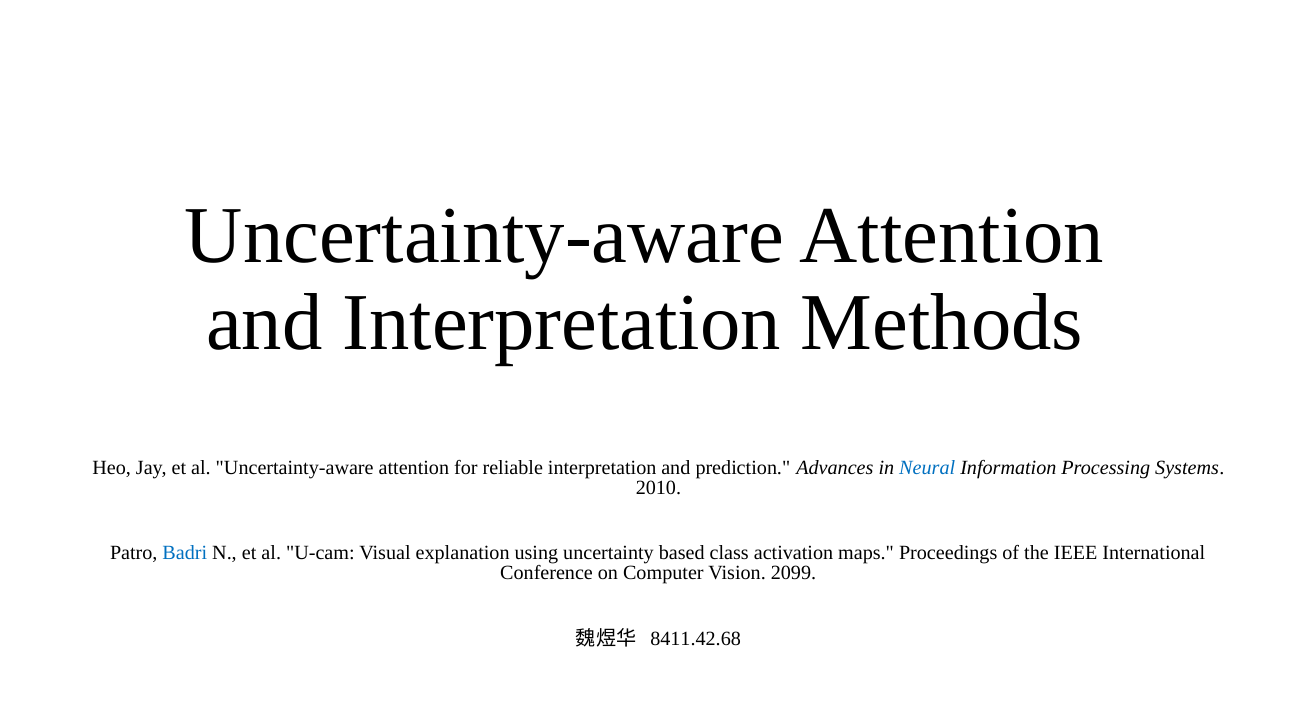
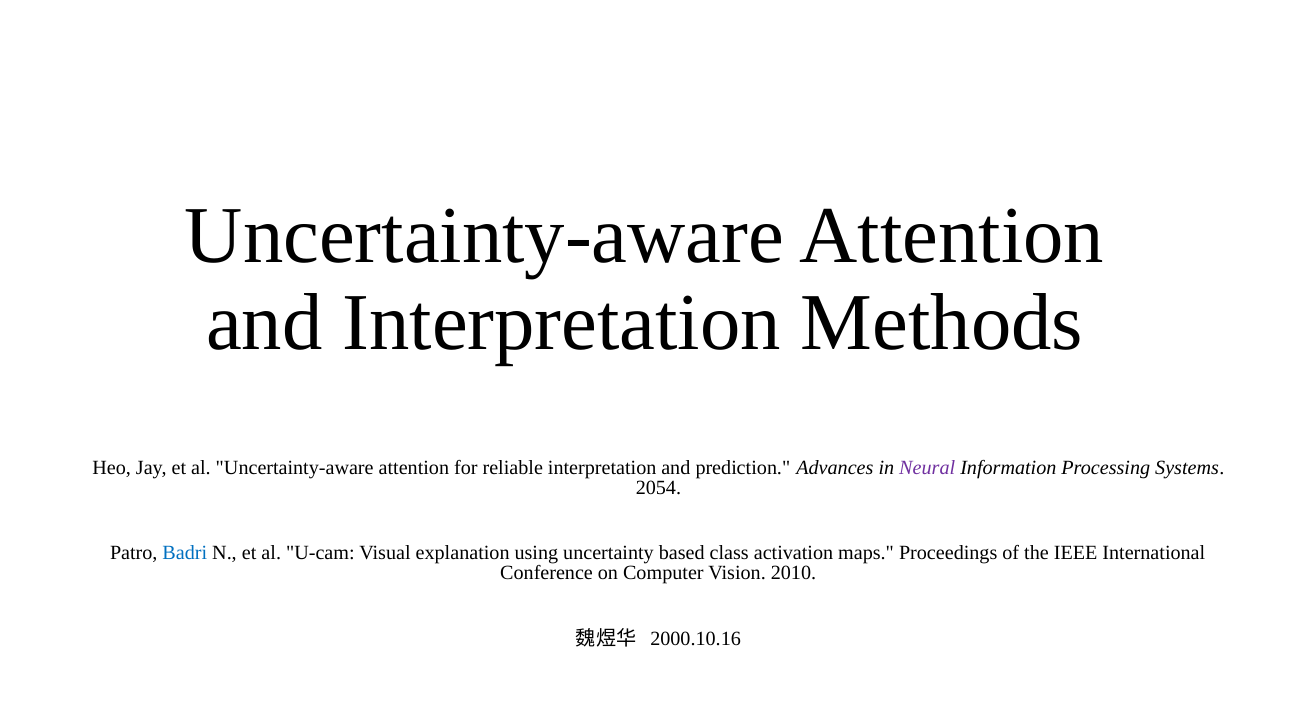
Neural colour: blue -> purple
2010: 2010 -> 2054
2099: 2099 -> 2010
8411.42.68: 8411.42.68 -> 2000.10.16
